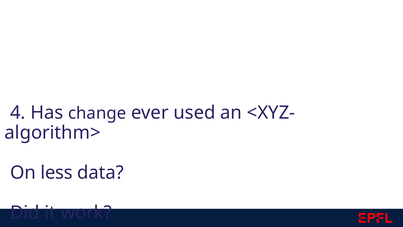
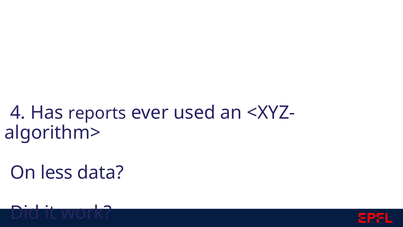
change: change -> reports
